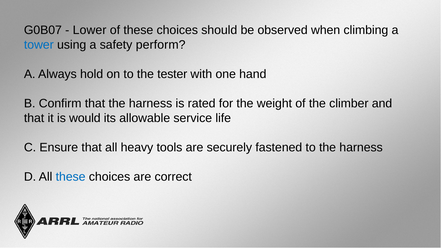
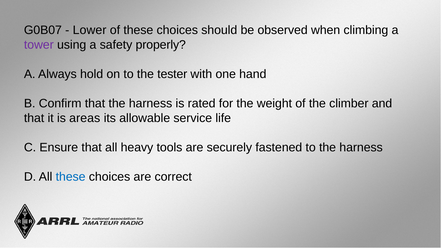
tower colour: blue -> purple
perform: perform -> properly
would: would -> areas
